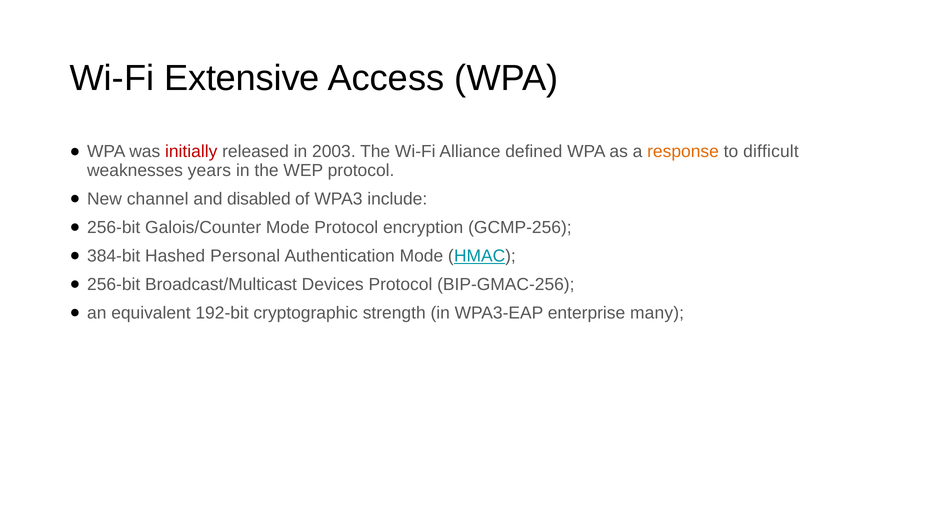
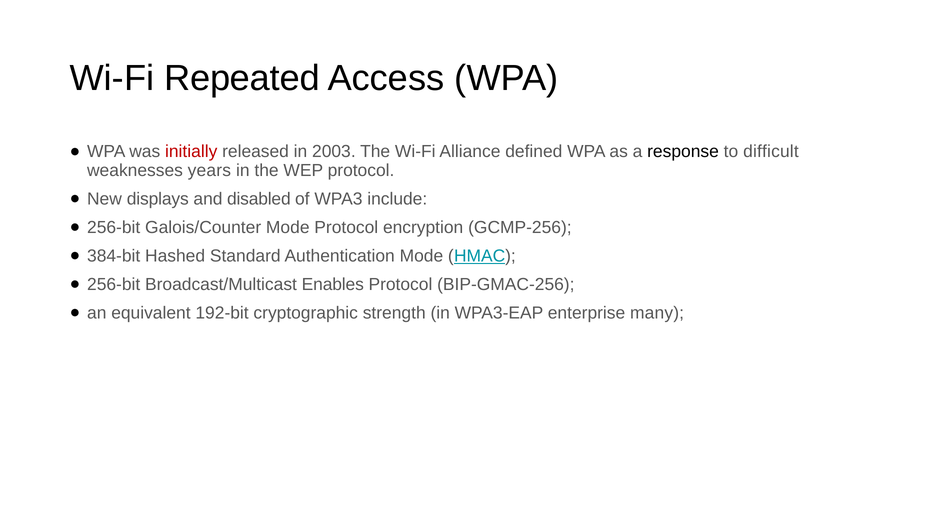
Extensive: Extensive -> Repeated
response colour: orange -> black
channel: channel -> displays
Personal: Personal -> Standard
Devices: Devices -> Enables
